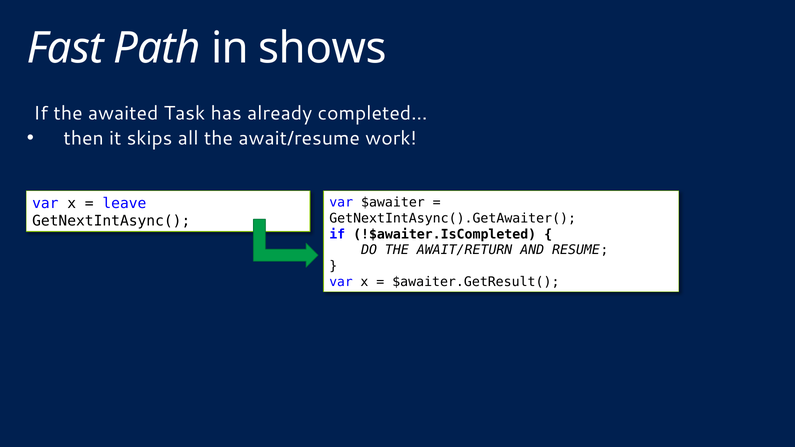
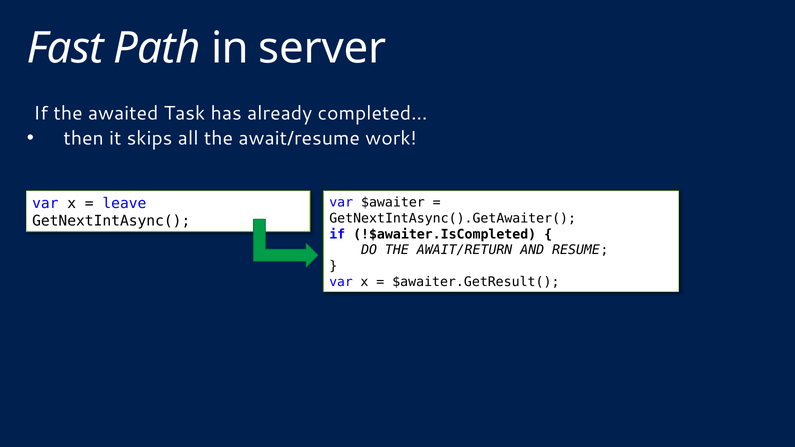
shows: shows -> server
